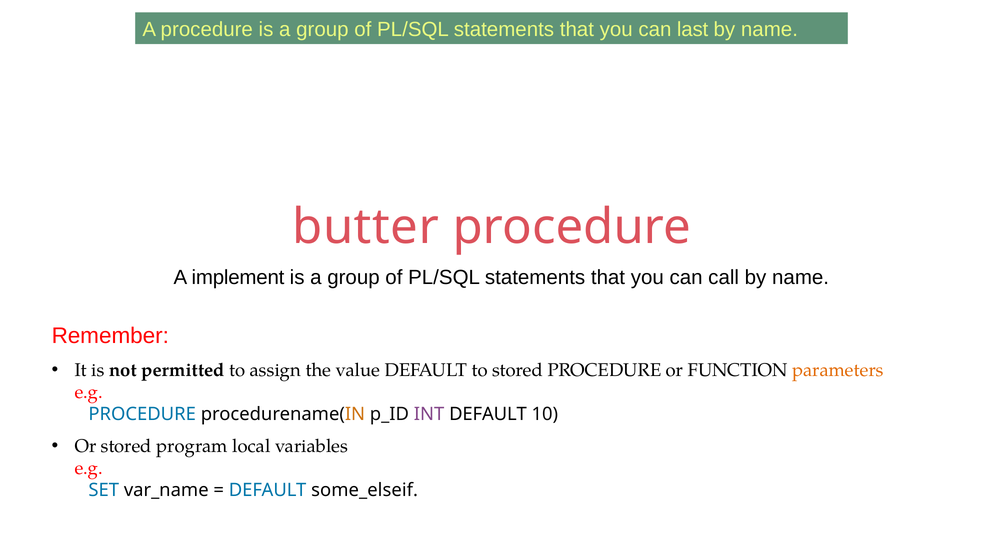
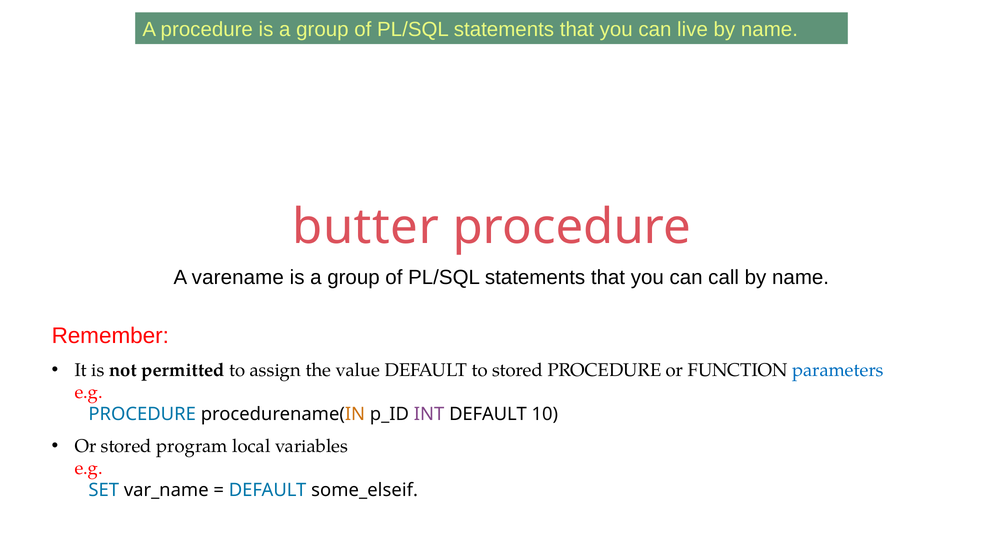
last: last -> live
implement: implement -> varename
parameters colour: orange -> blue
